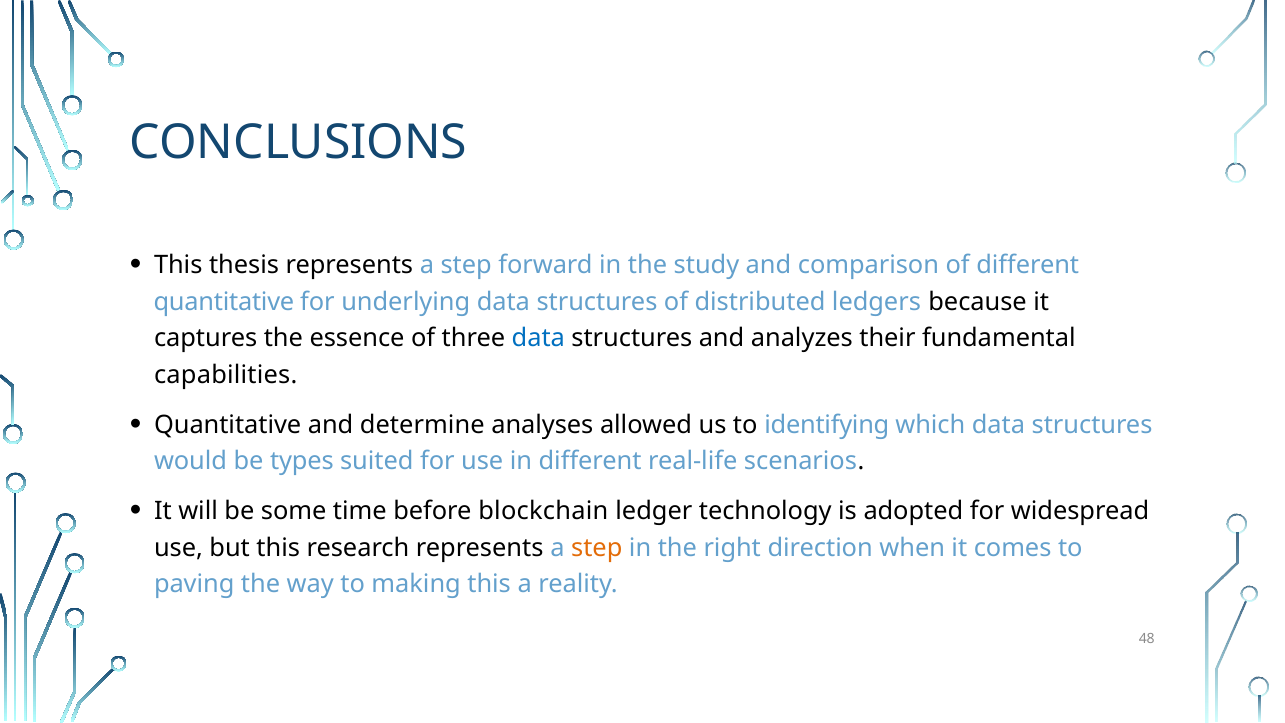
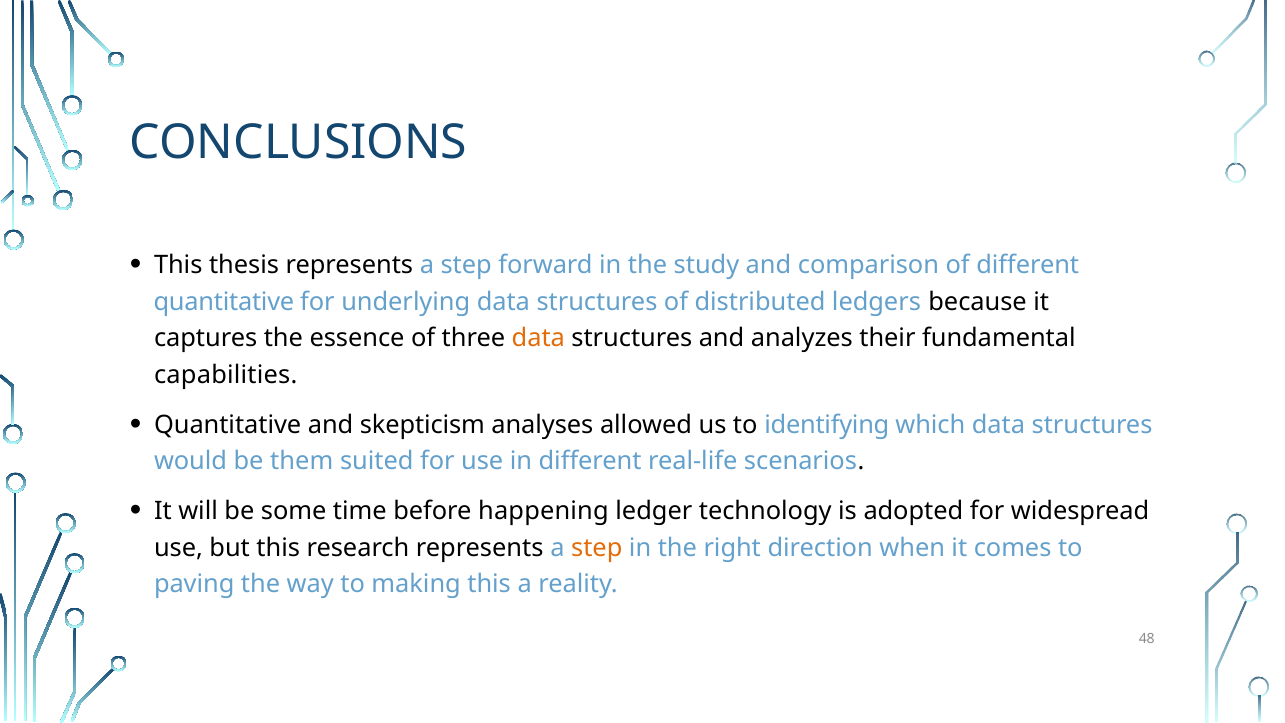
data at (538, 338) colour: blue -> orange
determine: determine -> skepticism
types: types -> them
blockchain: blockchain -> happening
